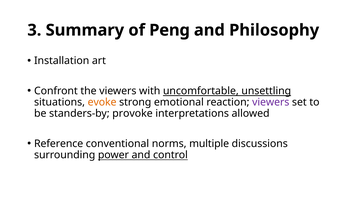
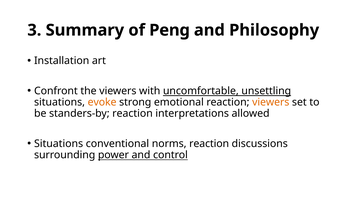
viewers at (271, 102) colour: purple -> orange
standers-by provoke: provoke -> reaction
Reference at (59, 144): Reference -> Situations
norms multiple: multiple -> reaction
